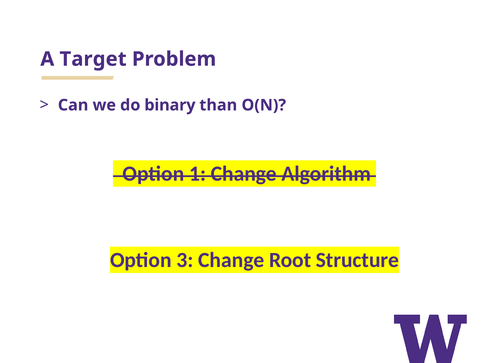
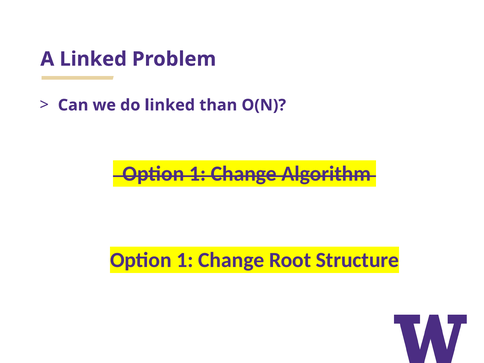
A Target: Target -> Linked
do binary: binary -> linked
3 at (185, 260): 3 -> 1
